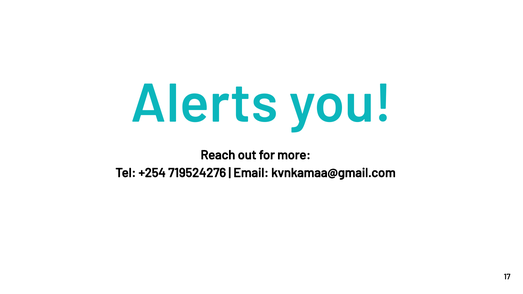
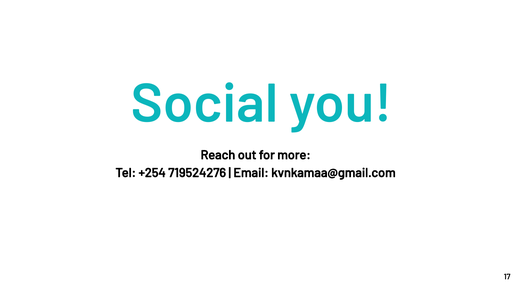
Alerts: Alerts -> Social
